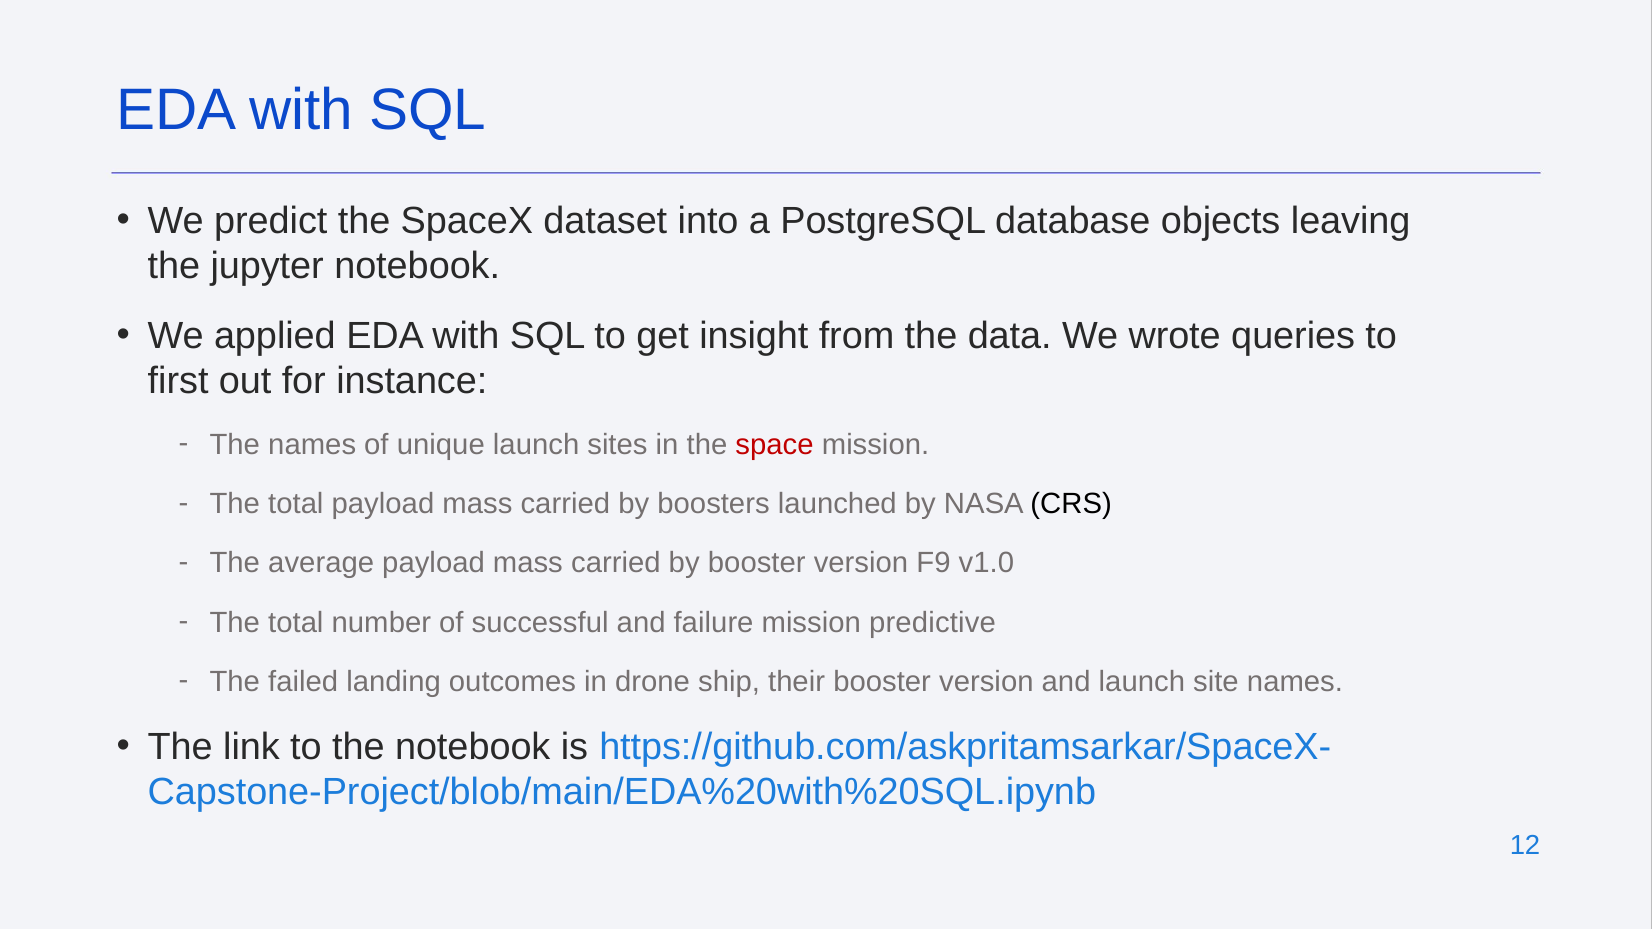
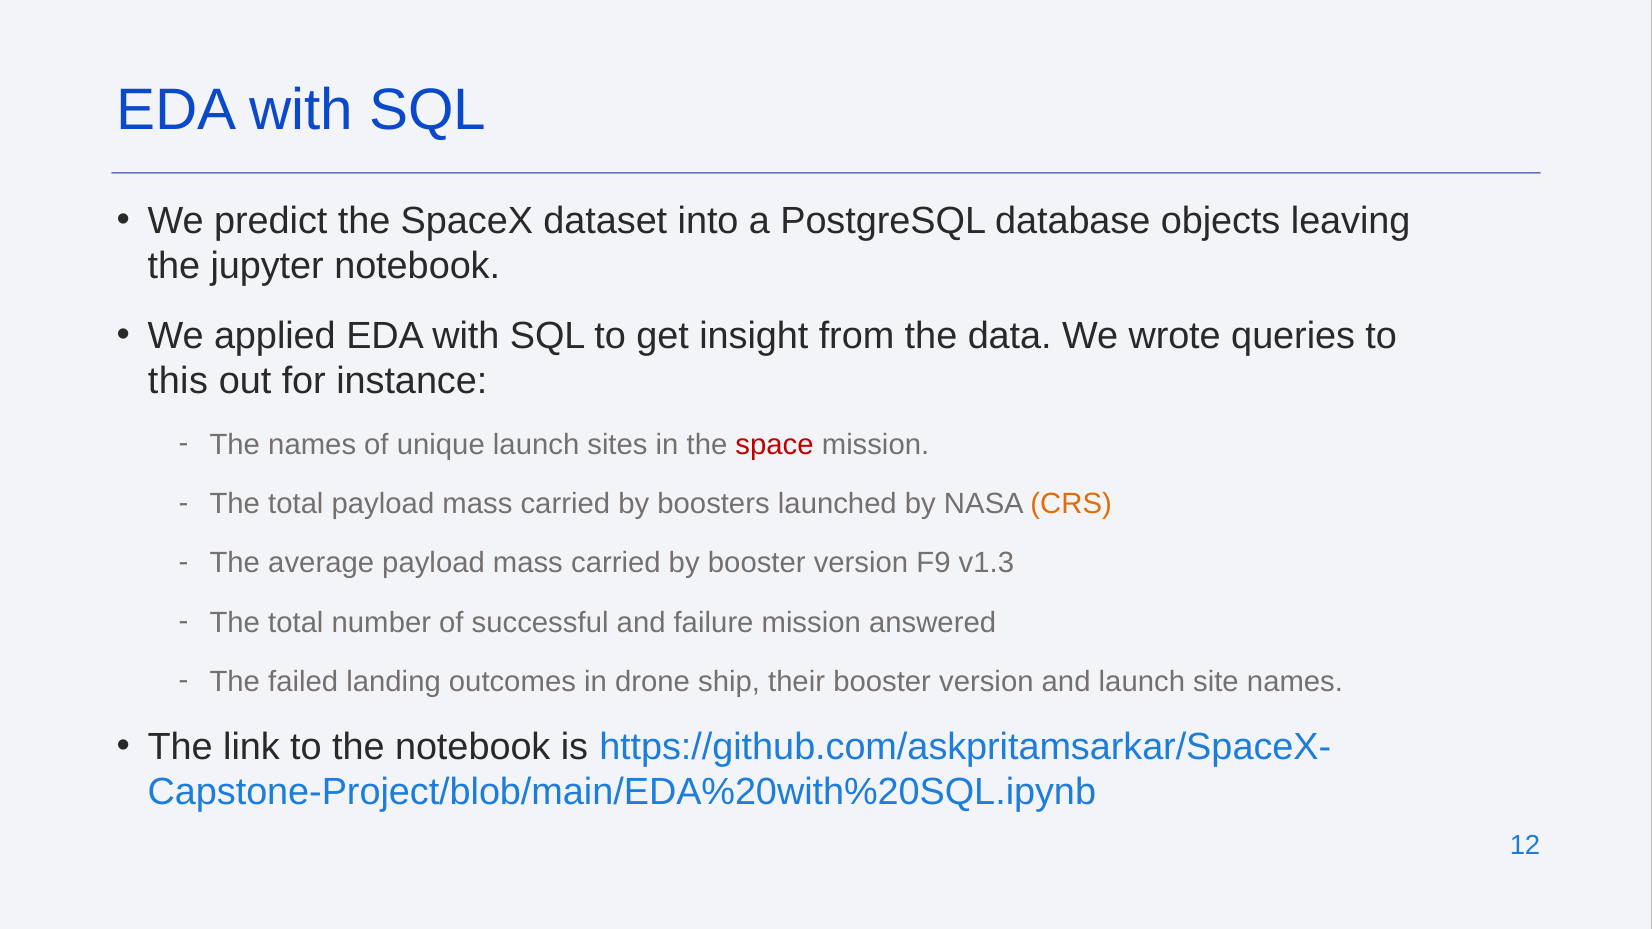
first: first -> this
CRS colour: black -> orange
v1.0: v1.0 -> v1.3
predictive: predictive -> answered
